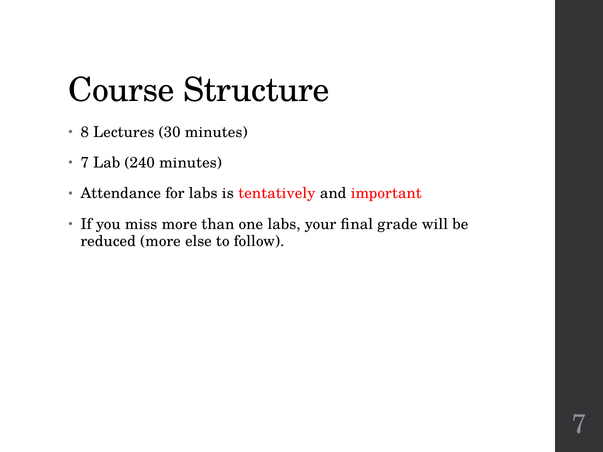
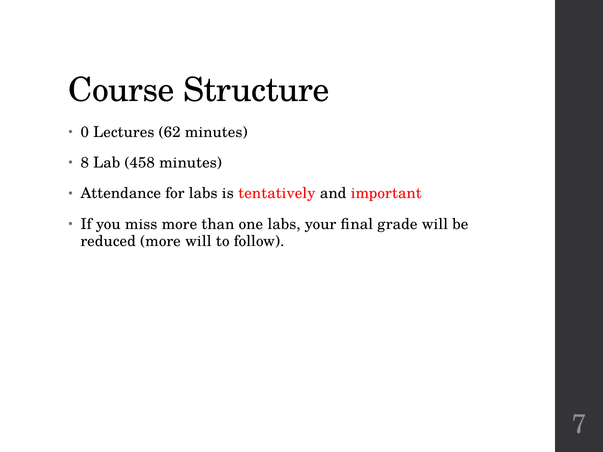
8: 8 -> 0
30: 30 -> 62
7 at (85, 163): 7 -> 8
240: 240 -> 458
more else: else -> will
